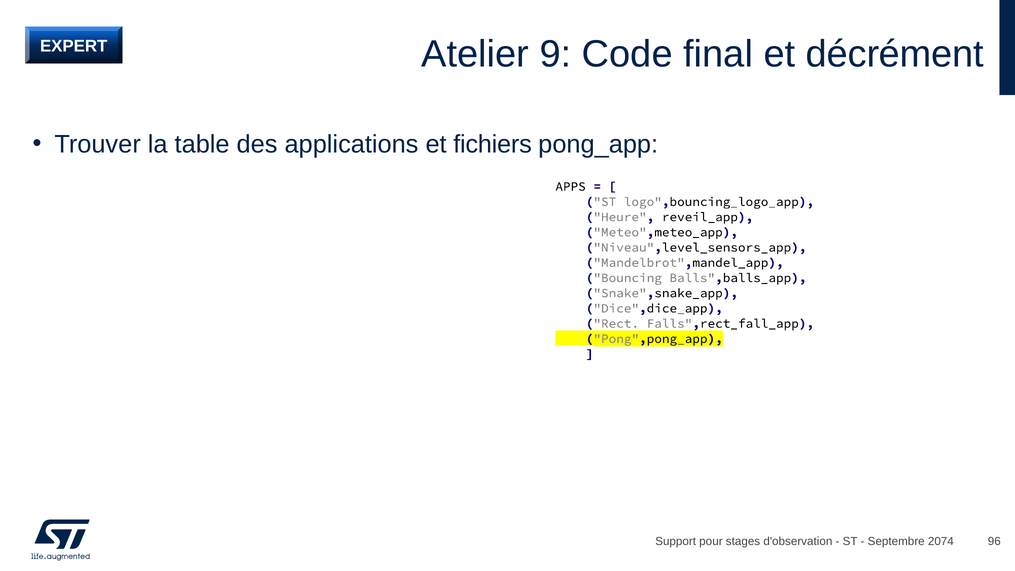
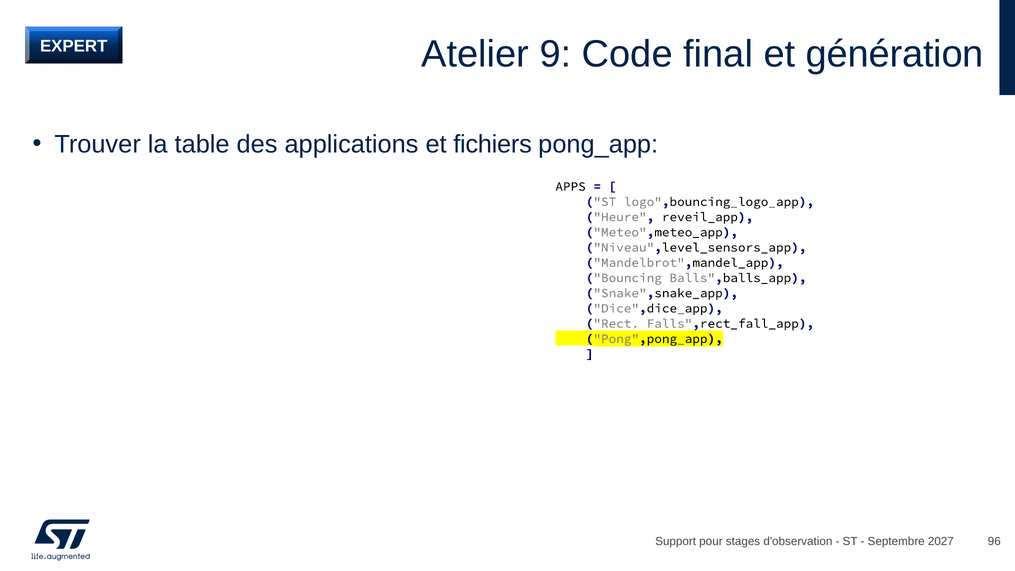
décrément: décrément -> génération
2074: 2074 -> 2027
